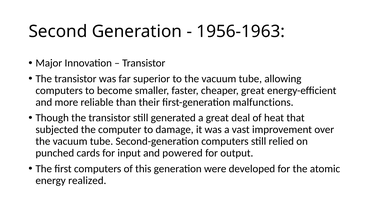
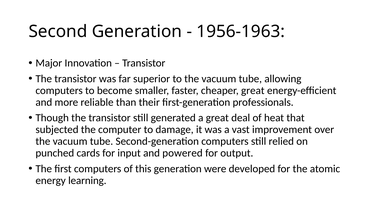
malfunctions: malfunctions -> professionals
realized: realized -> learning
